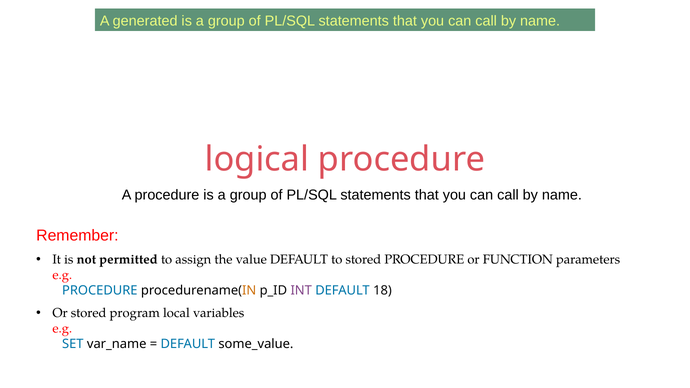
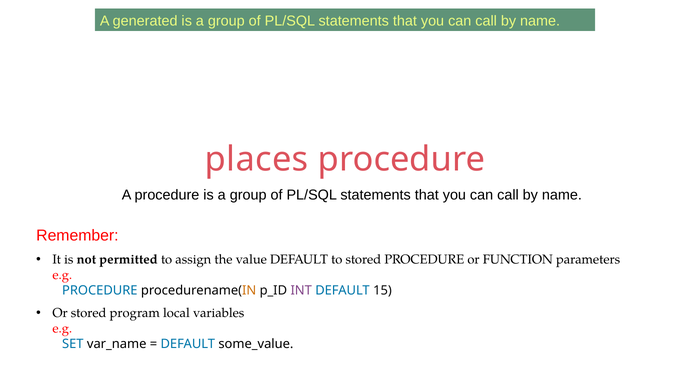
logical: logical -> places
18: 18 -> 15
